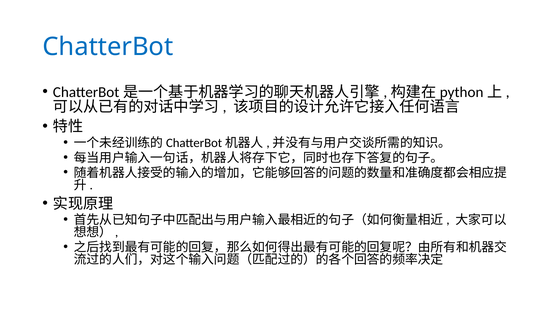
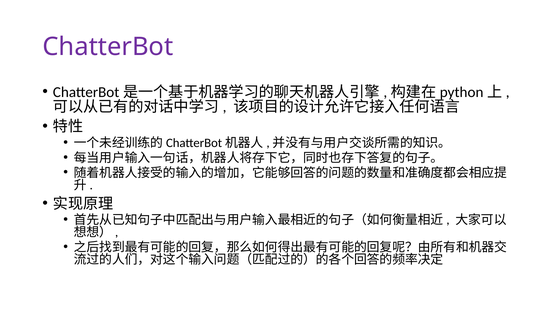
ChatterBot colour: blue -> purple
